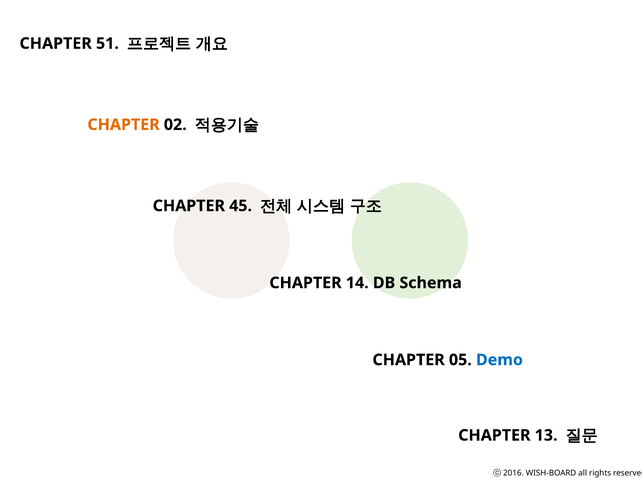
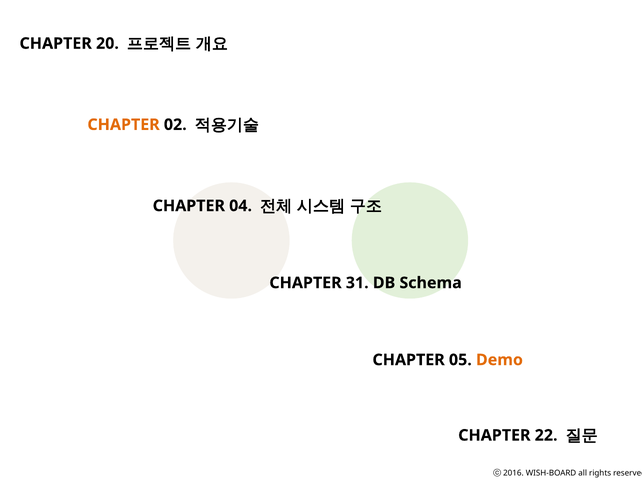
51: 51 -> 20
45: 45 -> 04
14: 14 -> 31
Demo colour: blue -> orange
13: 13 -> 22
